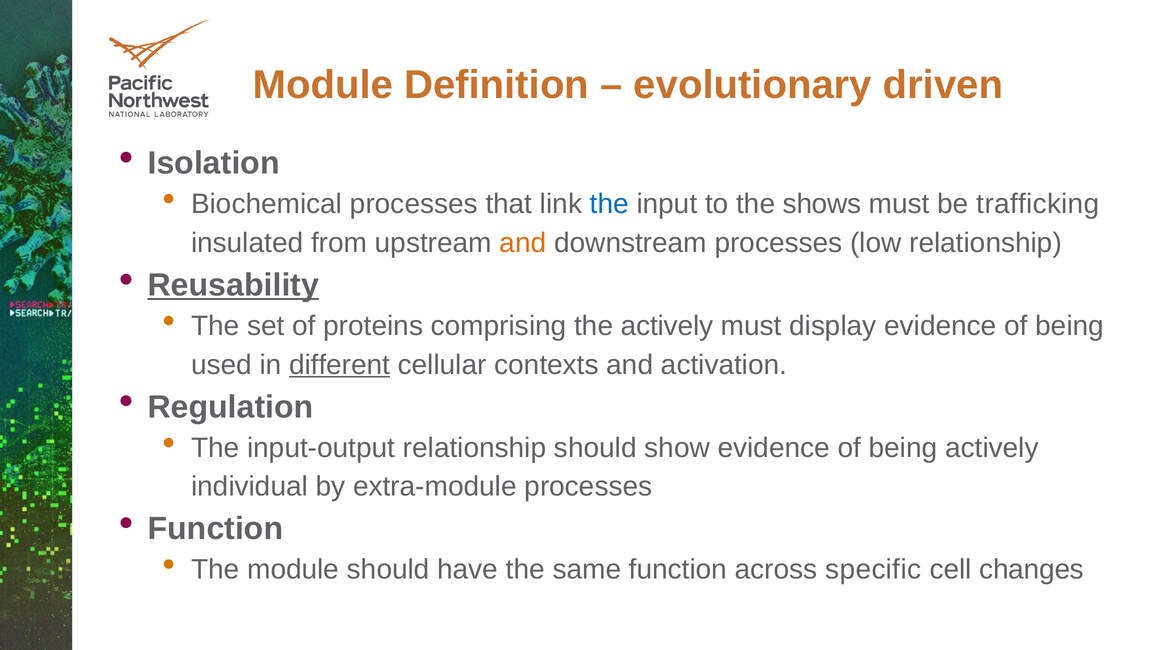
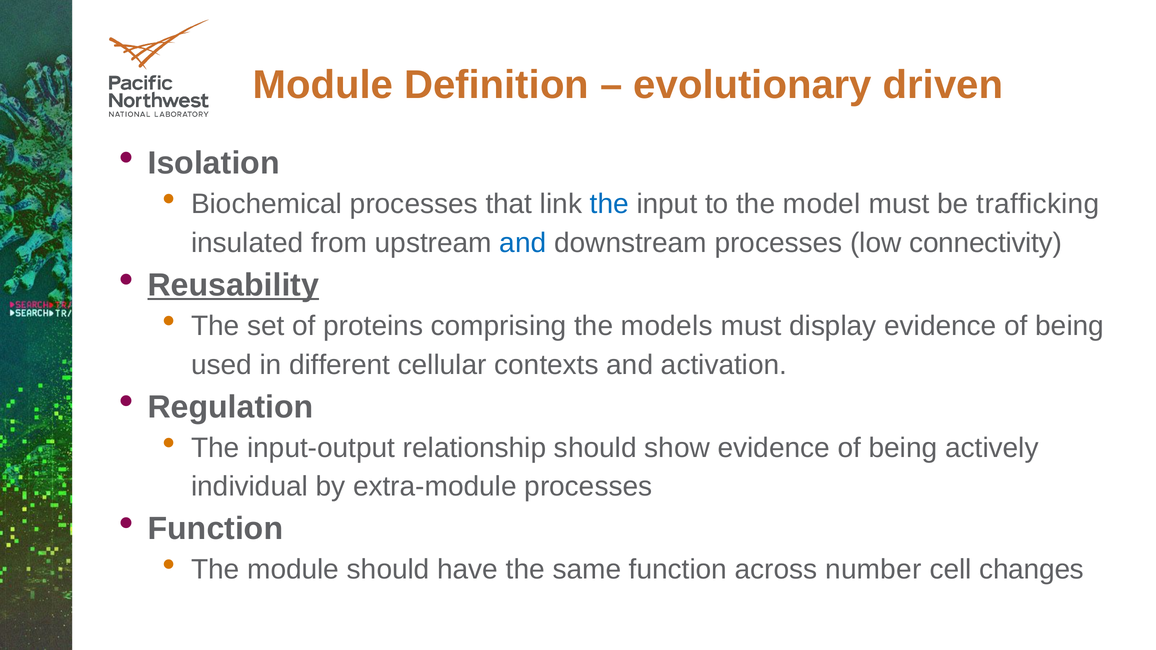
shows: shows -> model
and at (523, 243) colour: orange -> blue
low relationship: relationship -> connectivity
the actively: actively -> models
different underline: present -> none
specific: specific -> number
